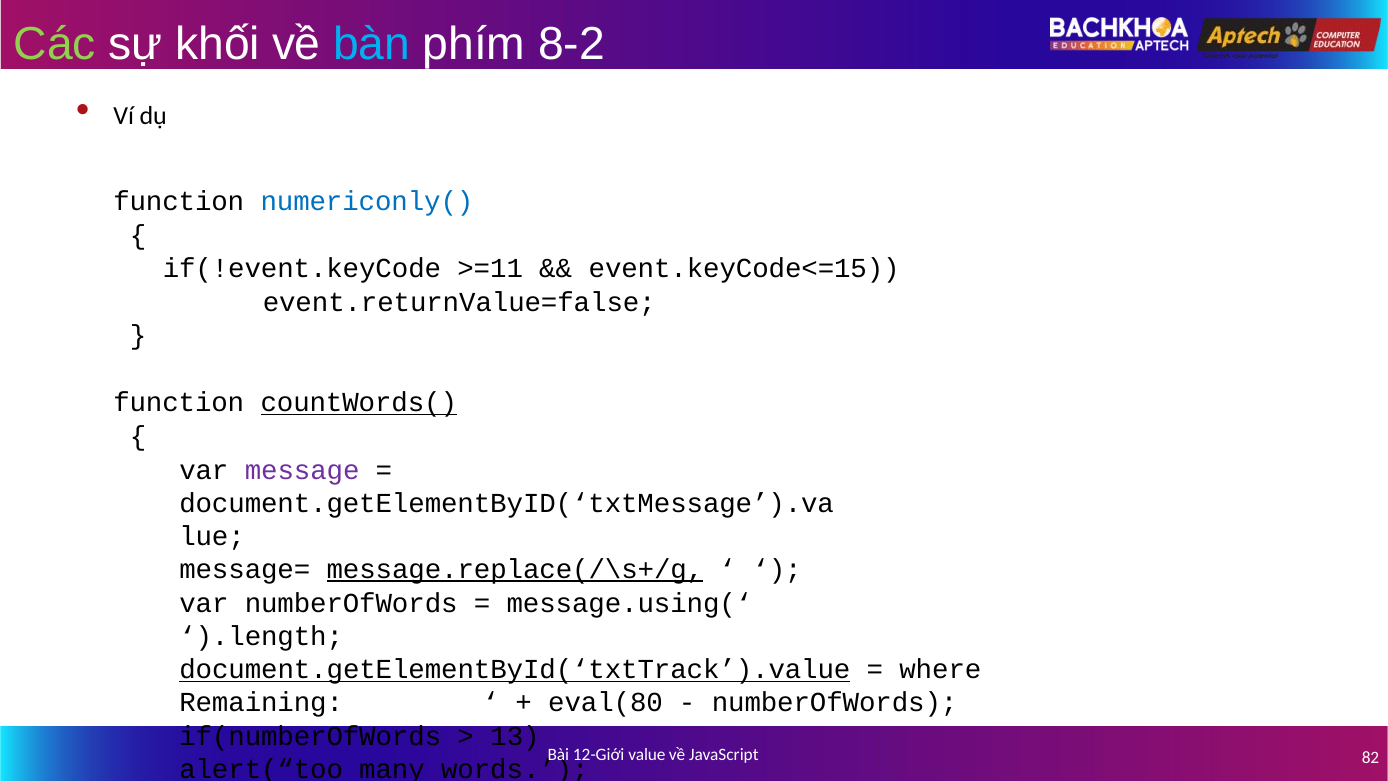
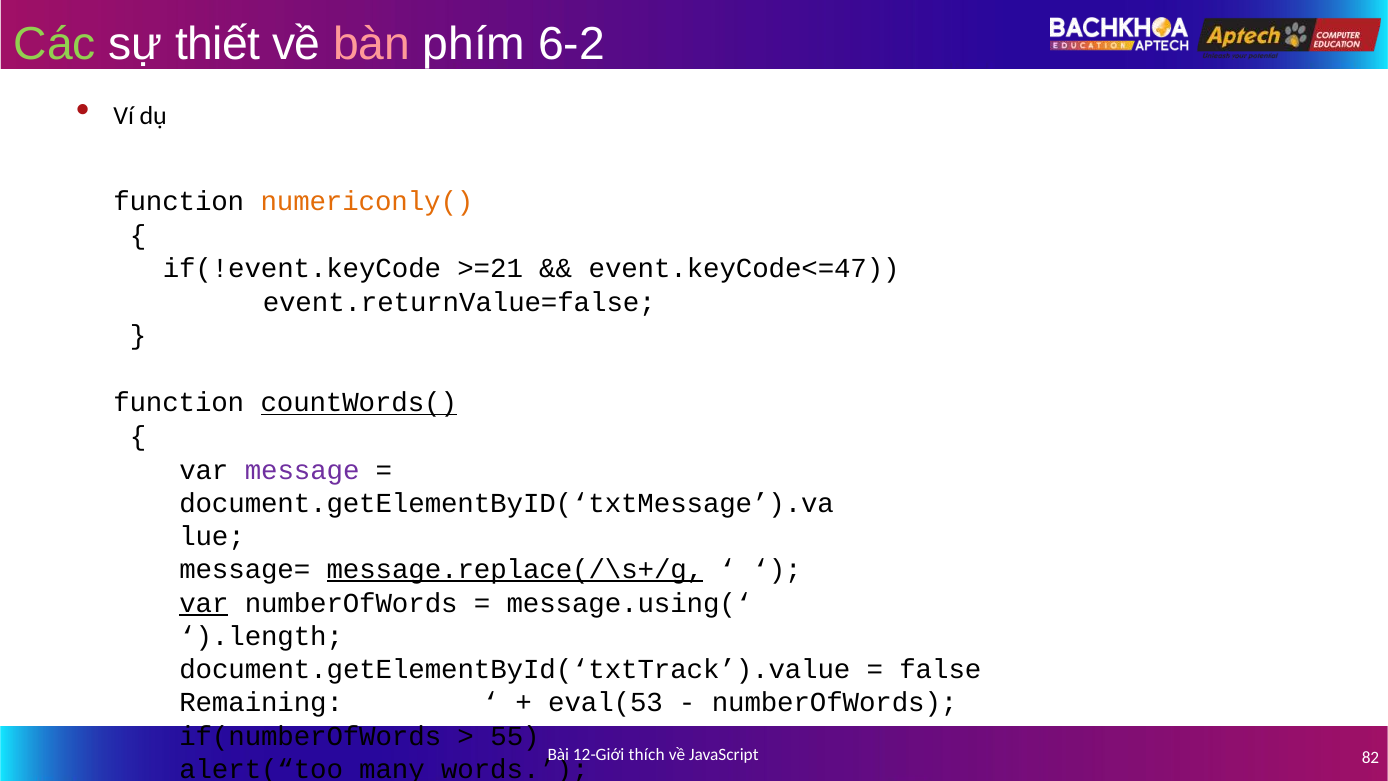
khối: khối -> thiết
bàn colour: light blue -> pink
8-2: 8-2 -> 6-2
numericonly( colour: blue -> orange
>=11: >=11 -> >=21
event.keyCode<=15: event.keyCode<=15 -> event.keyCode<=47
var at (204, 603) underline: none -> present
document.getElementById(‘txtTrack’).value underline: present -> none
where: where -> false
eval(80: eval(80 -> eval(53
13: 13 -> 55
value: value -> thích
